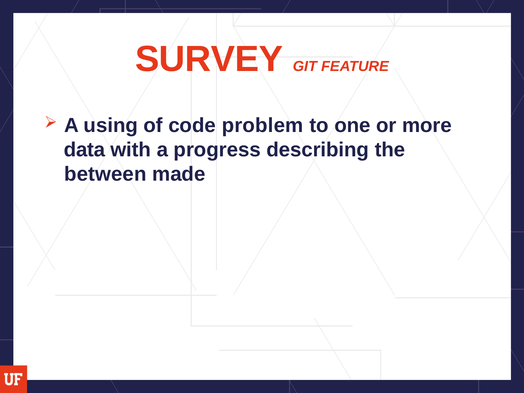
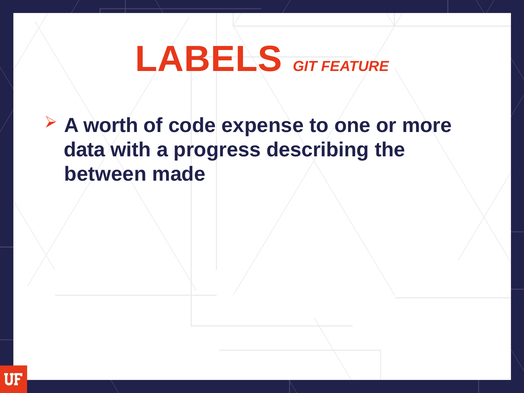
SURVEY: SURVEY -> LABELS
using: using -> worth
problem: problem -> expense
